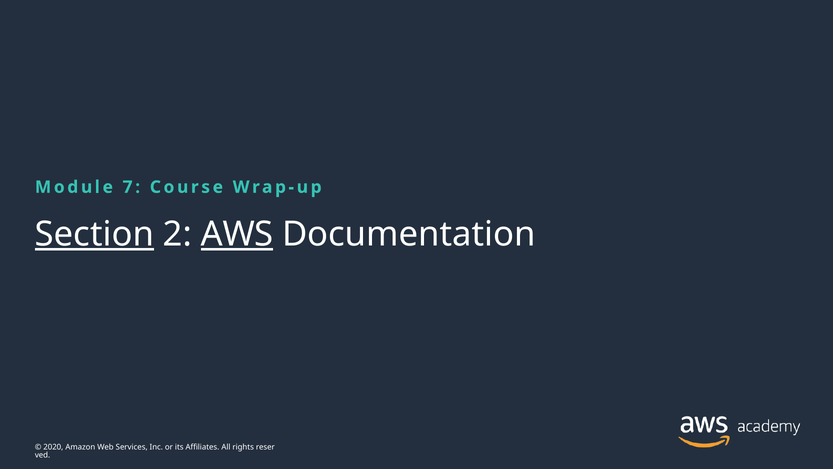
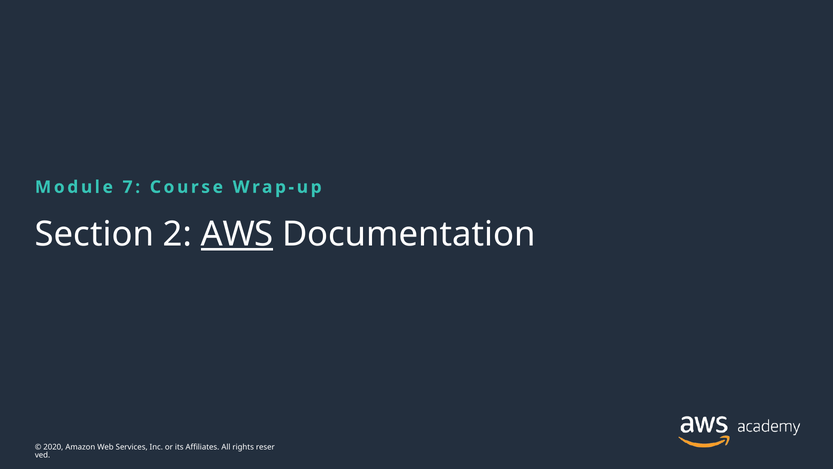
Section underline: present -> none
